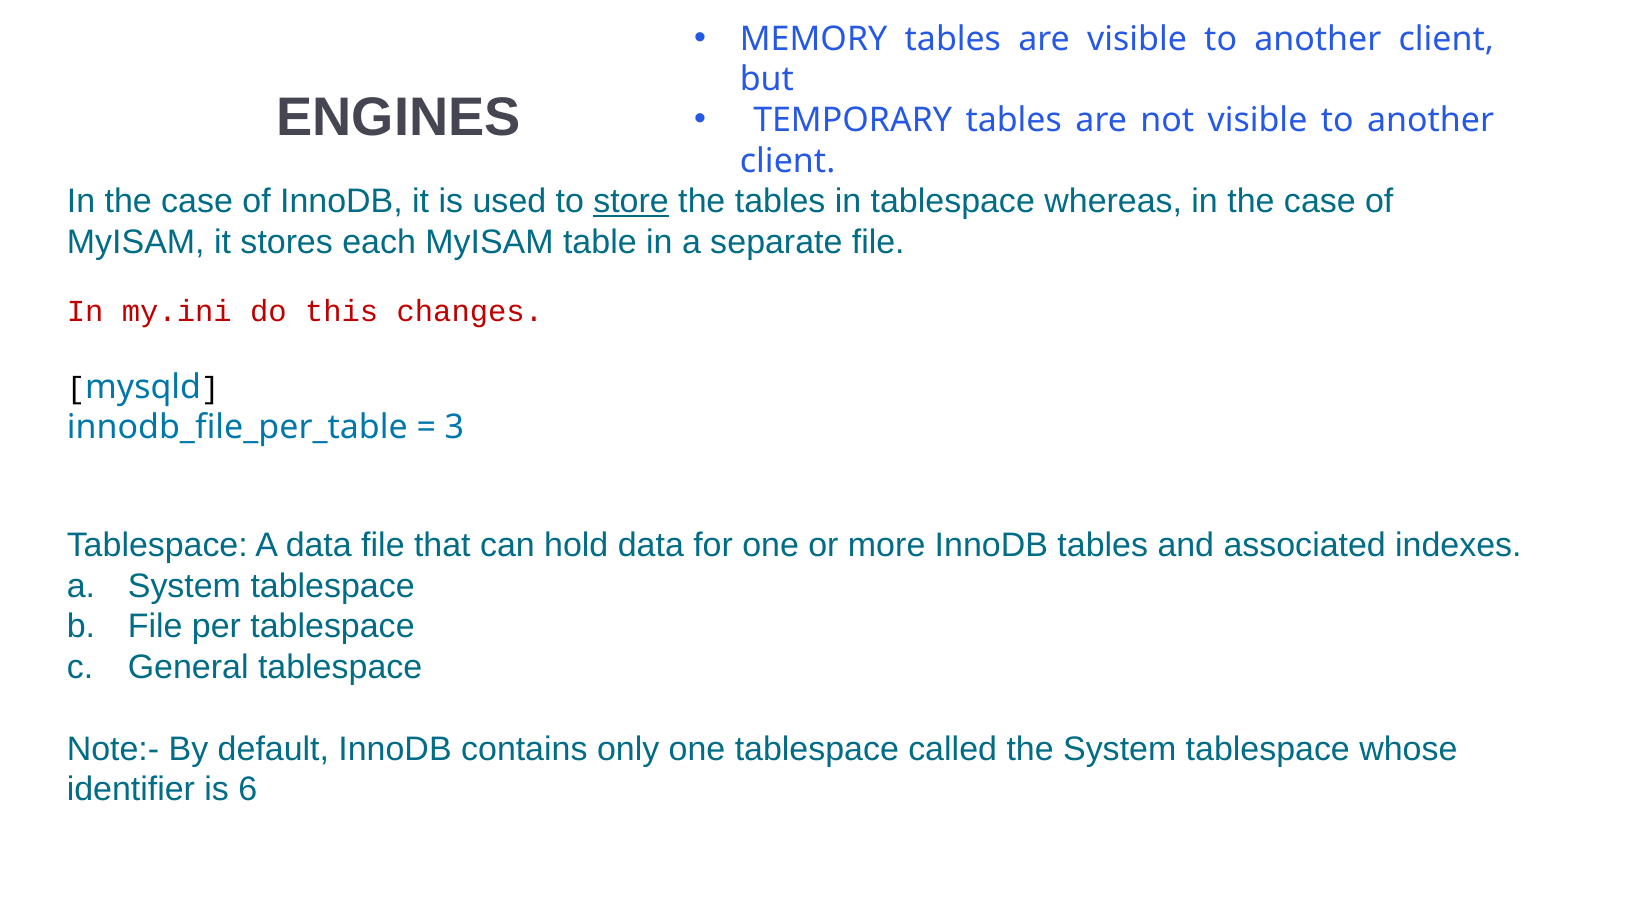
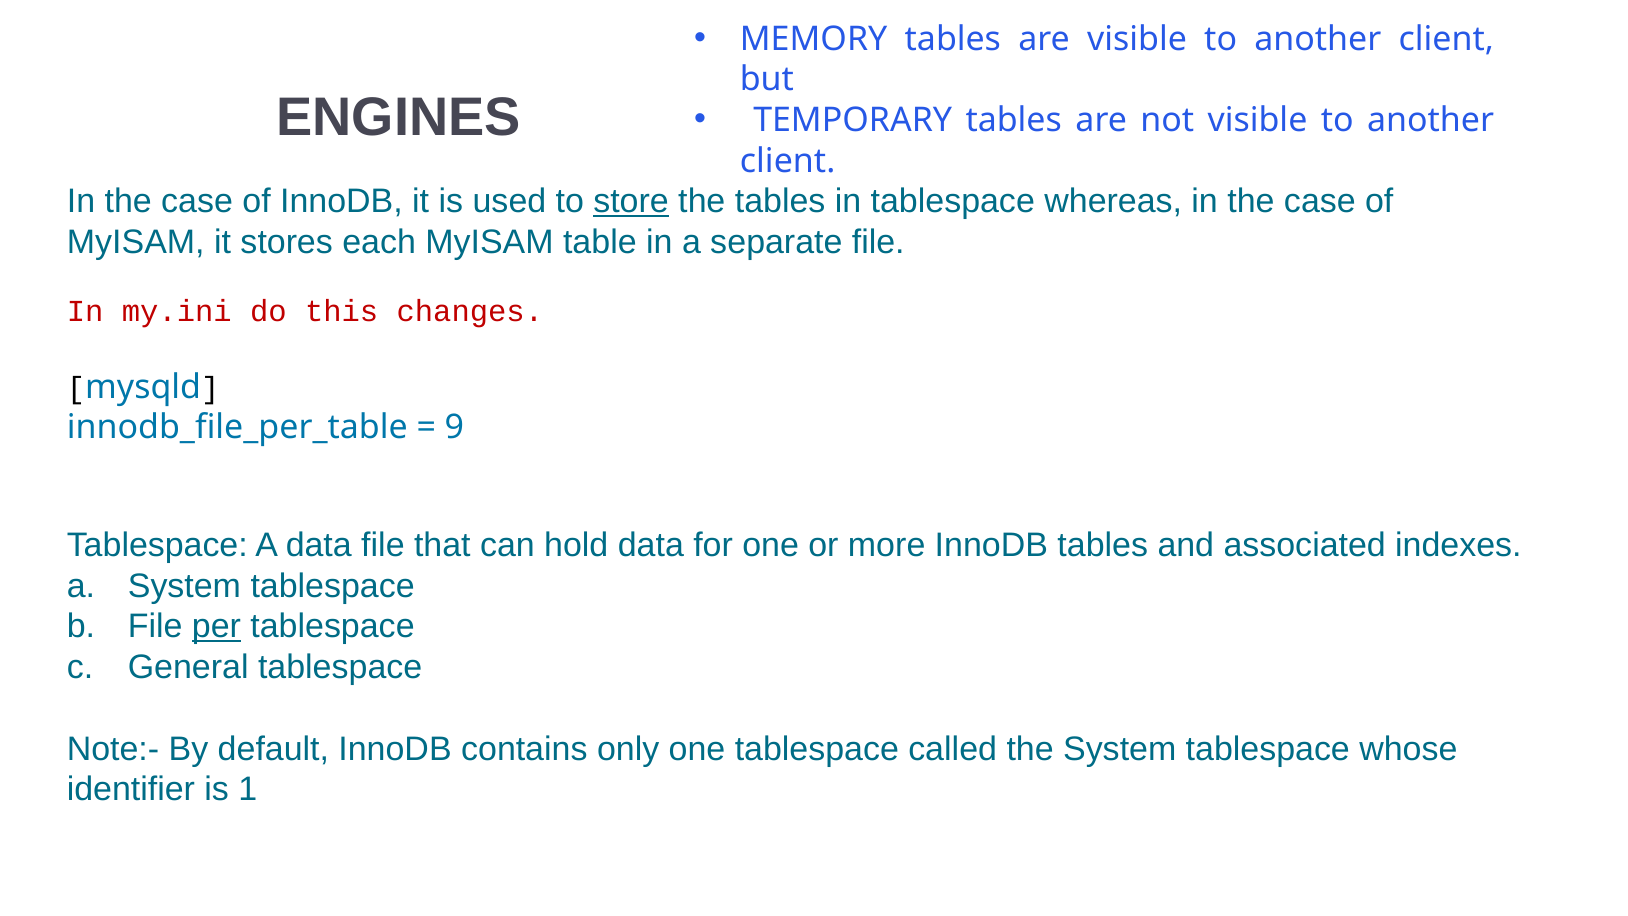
3: 3 -> 9
per underline: none -> present
6: 6 -> 1
